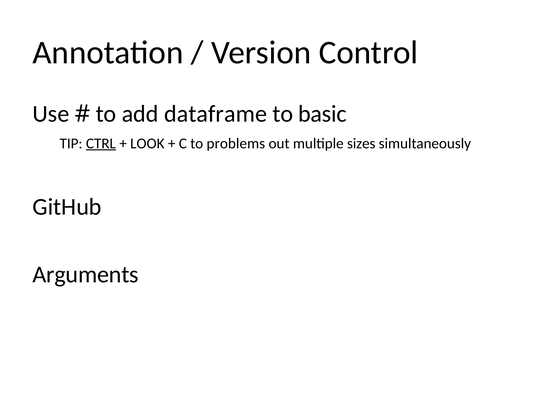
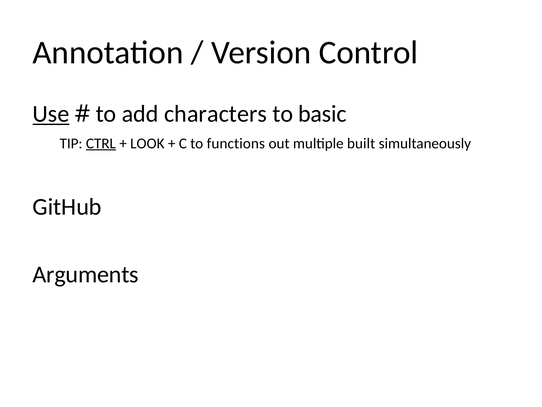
Use underline: none -> present
dataframe: dataframe -> characters
problems: problems -> functions
sizes: sizes -> built
